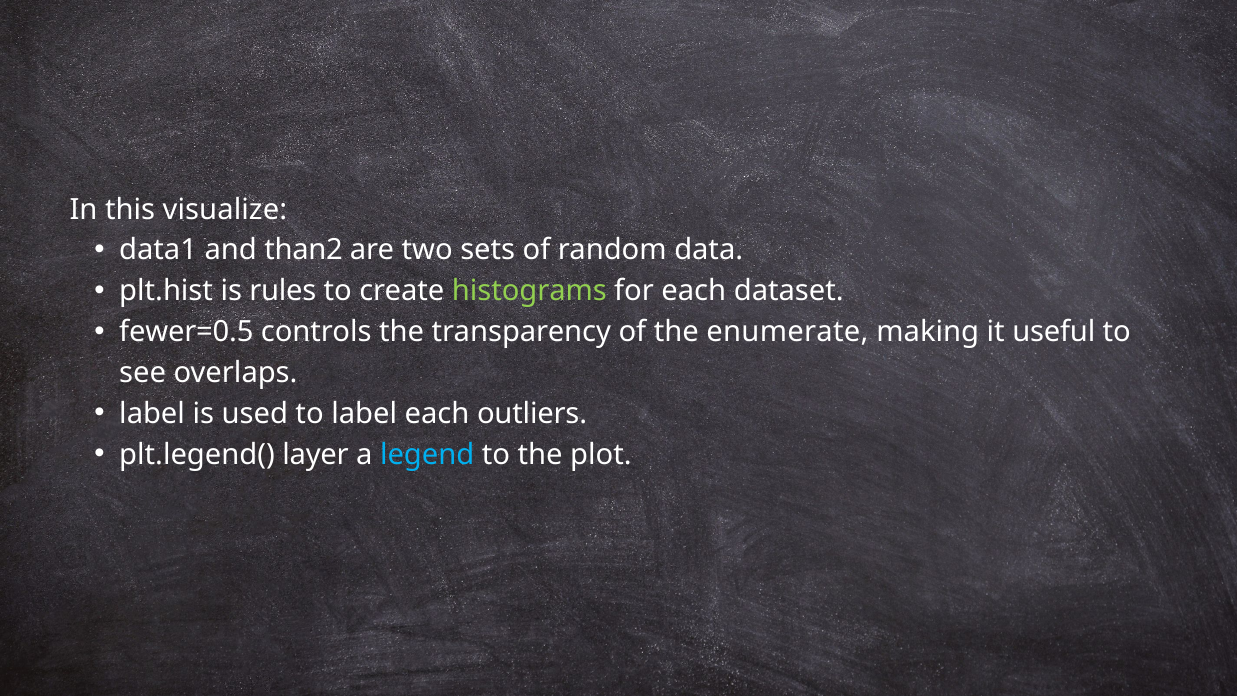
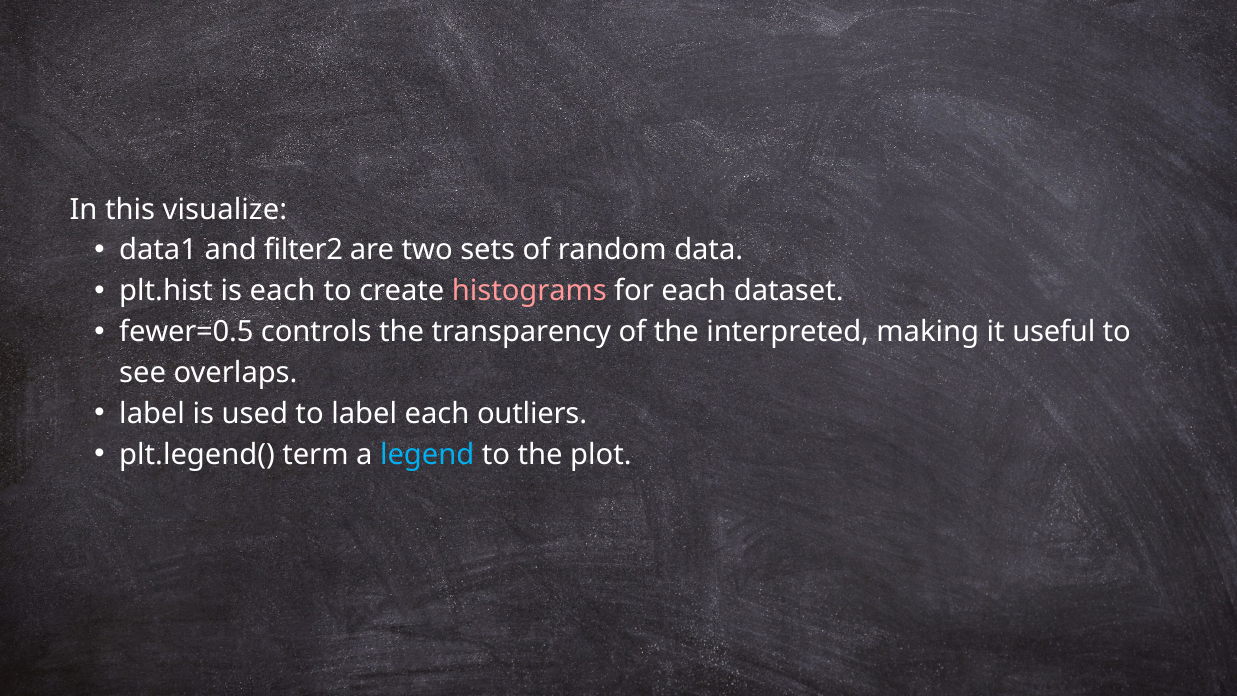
than2: than2 -> filter2
is rules: rules -> each
histograms colour: light green -> pink
enumerate: enumerate -> interpreted
layer: layer -> term
